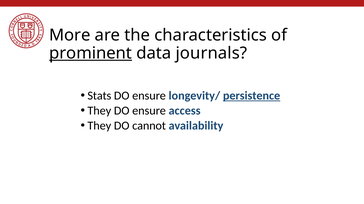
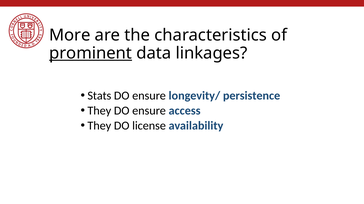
journals: journals -> linkages
persistence underline: present -> none
cannot: cannot -> license
